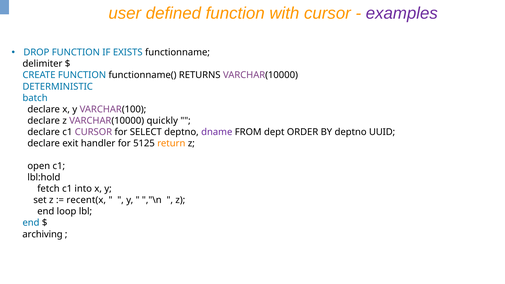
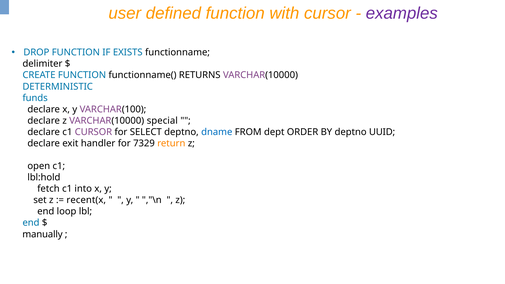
batch: batch -> funds
quickly: quickly -> special
dname colour: purple -> blue
5125: 5125 -> 7329
archiving: archiving -> manually
